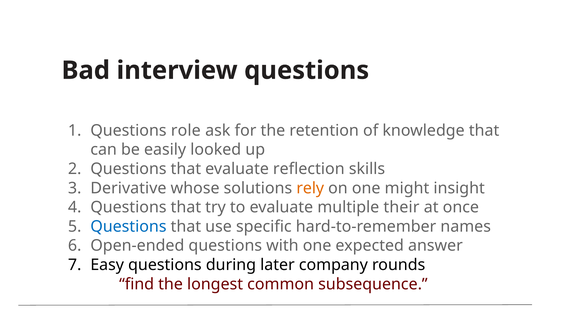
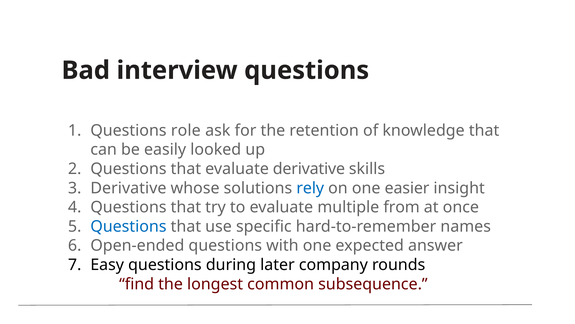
evaluate reflection: reflection -> derivative
rely colour: orange -> blue
might: might -> easier
their: their -> from
